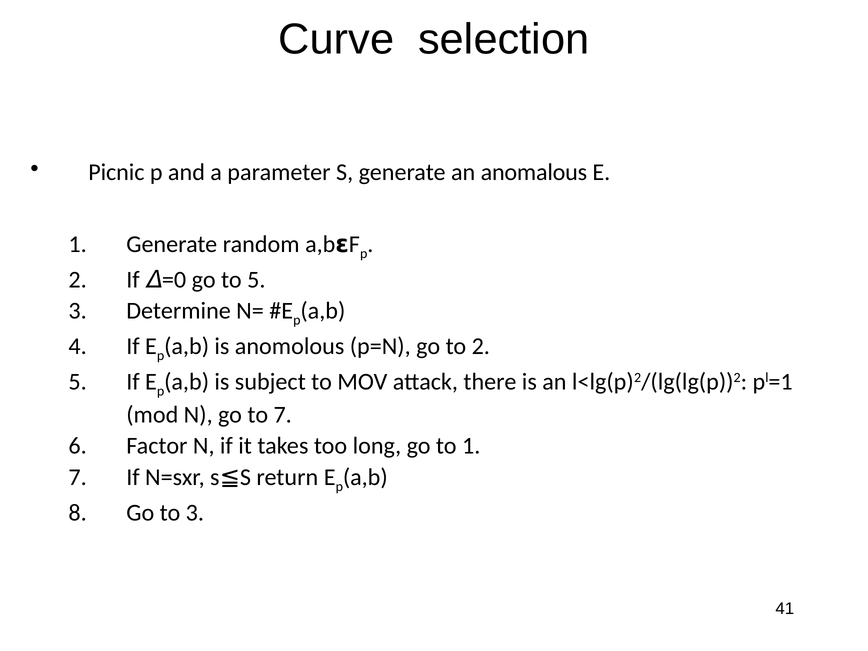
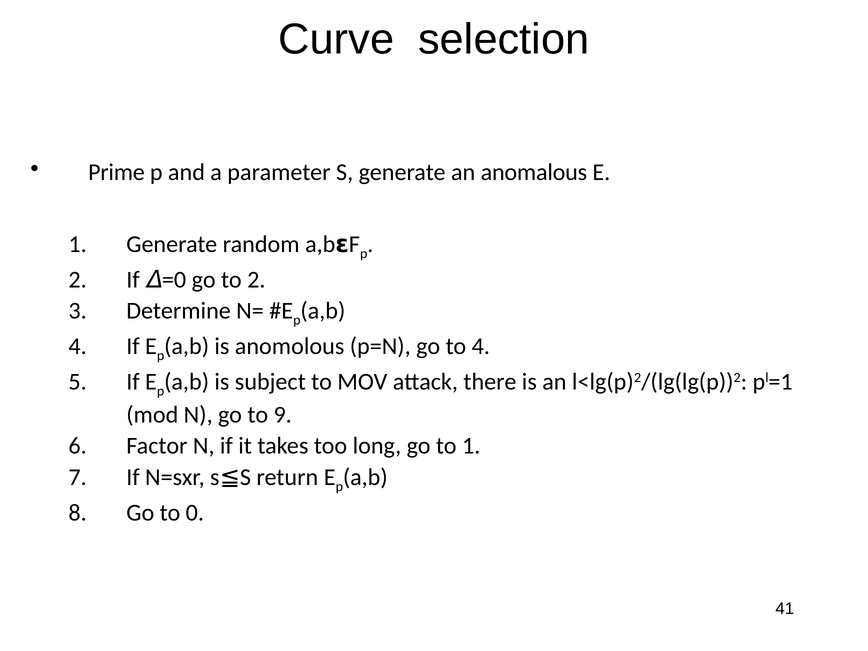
Picnic: Picnic -> Prime
to 5: 5 -> 2
to 2: 2 -> 4
to 7: 7 -> 9
to 3: 3 -> 0
